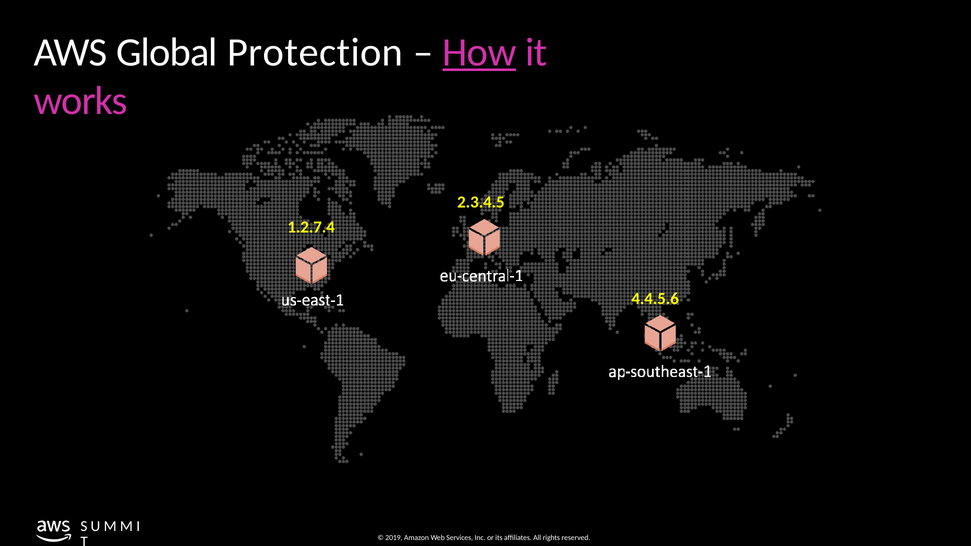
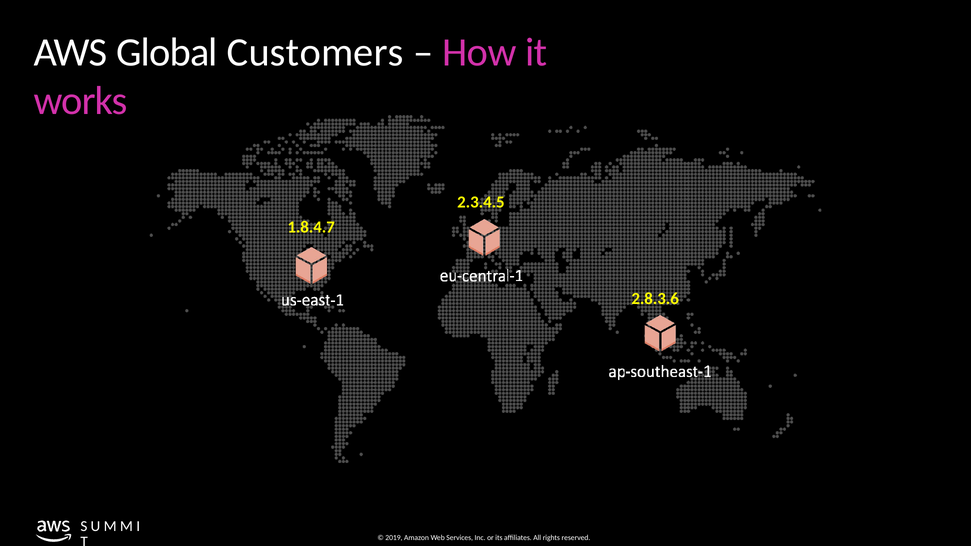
Protection: Protection -> Customers
How underline: present -> none
1.2.7.4: 1.2.7.4 -> 1.8.4.7
4.4.5.6: 4.4.5.6 -> 2.8.3.6
